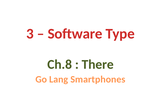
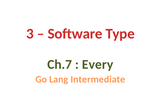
Ch.8: Ch.8 -> Ch.7
There: There -> Every
Smartphones: Smartphones -> Intermediate
